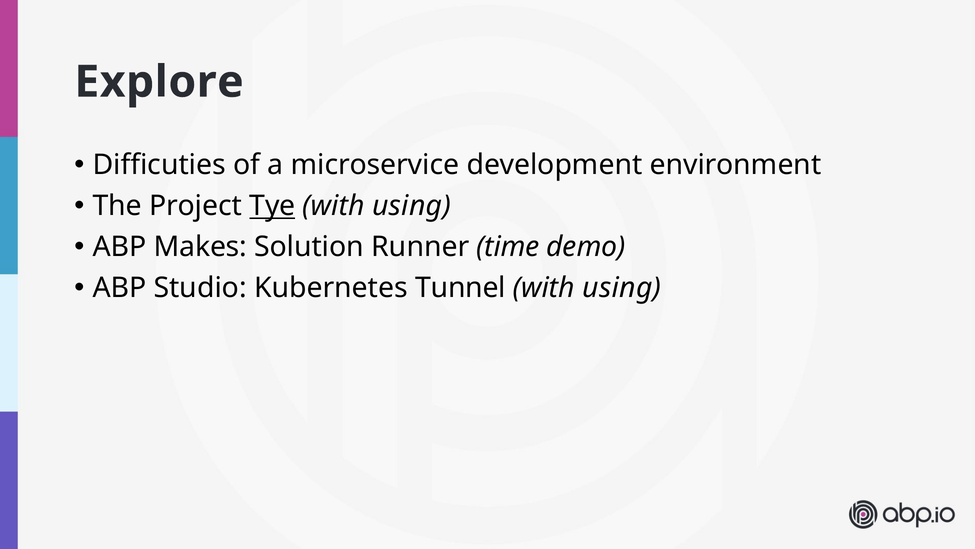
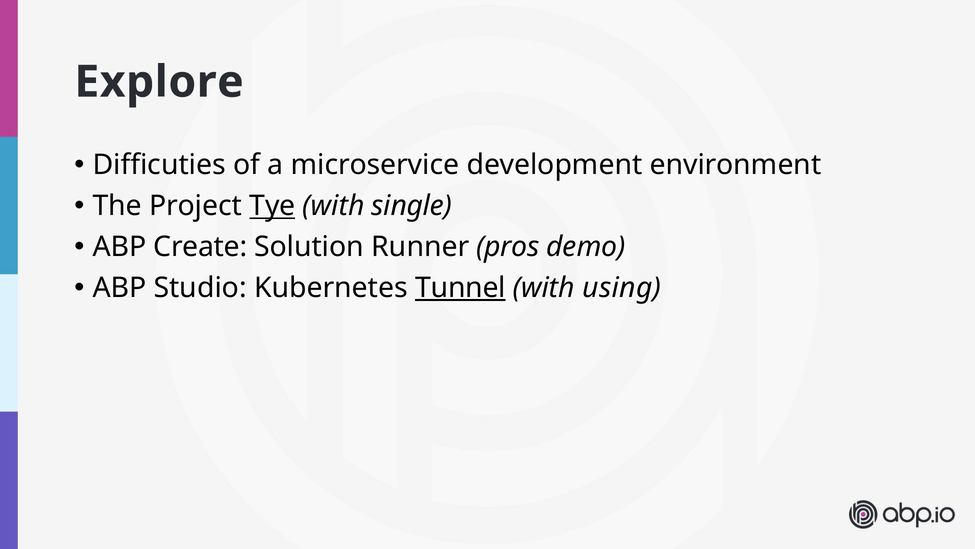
using at (411, 206): using -> single
Makes: Makes -> Create
time: time -> pros
Tunnel underline: none -> present
